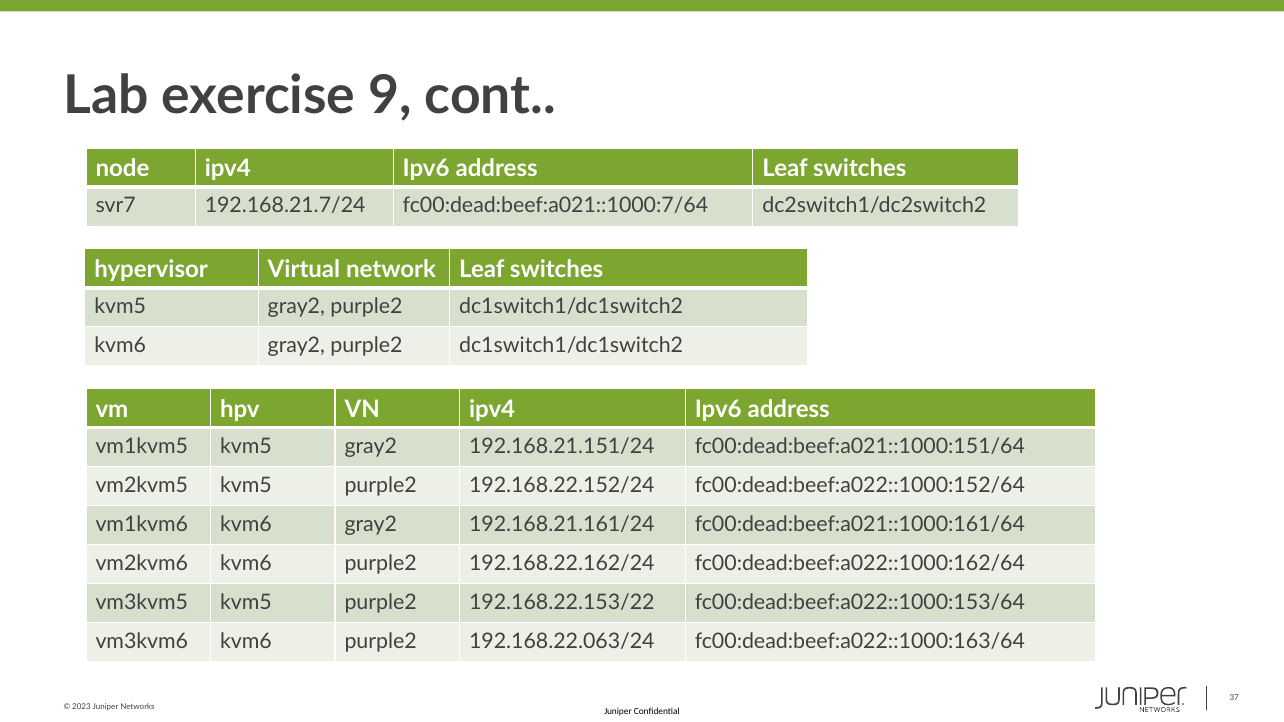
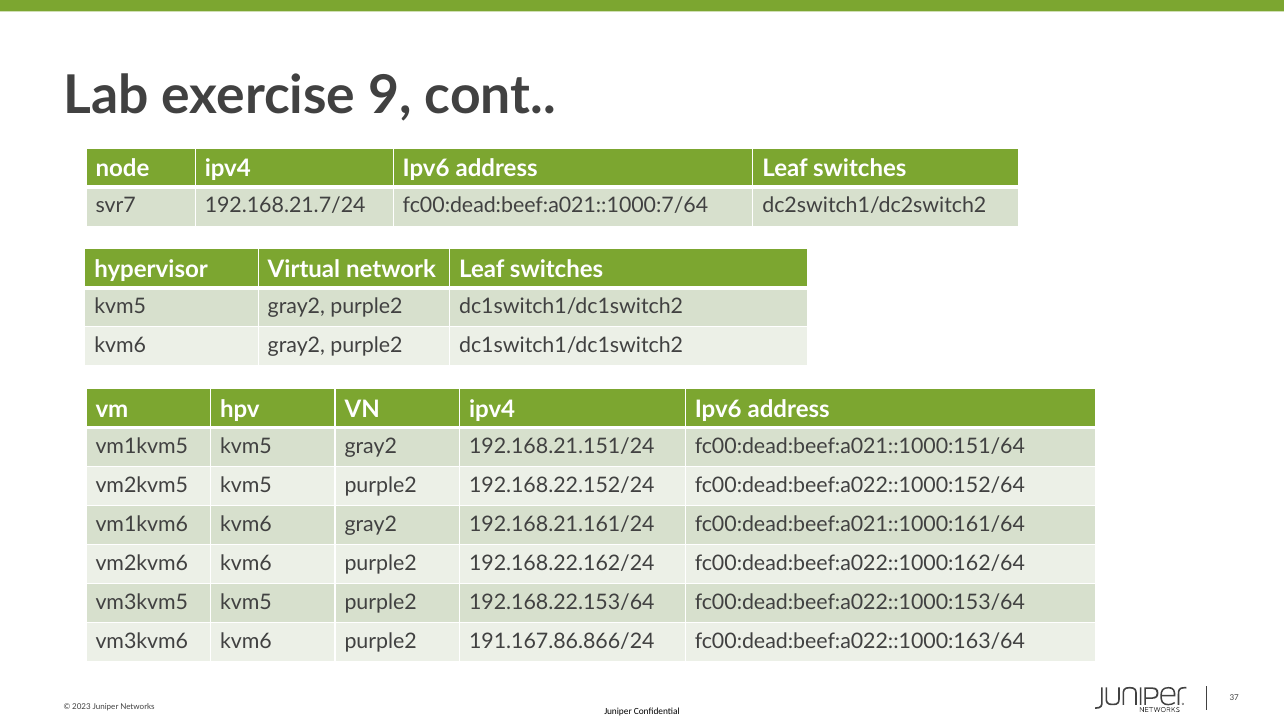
192.168.22.153/22: 192.168.22.153/22 -> 192.168.22.153/64
192.168.22.063/24: 192.168.22.063/24 -> 191.167.86.866/24
